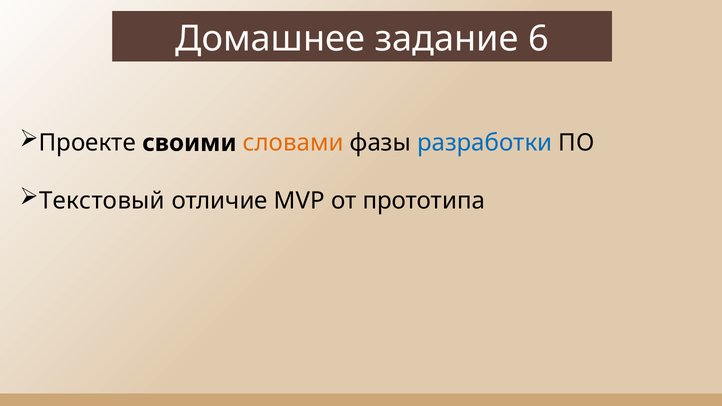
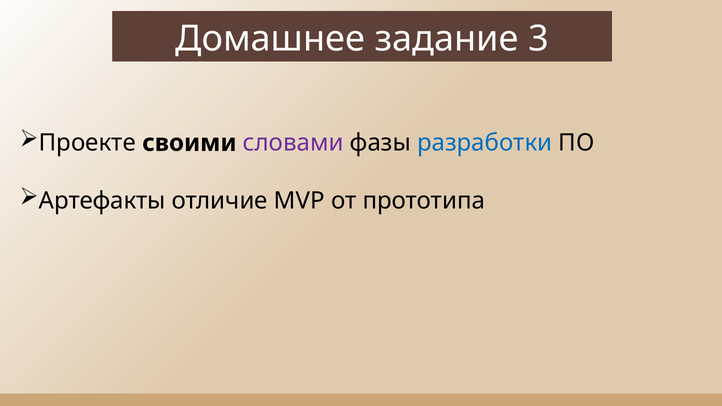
6: 6 -> 3
словами colour: orange -> purple
Текстовый: Текстовый -> Артефакты
